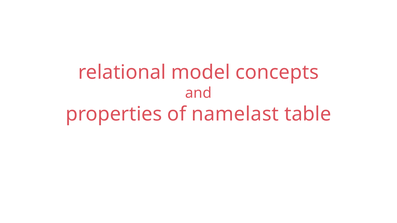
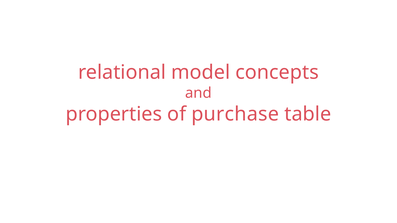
namelast: namelast -> purchase
